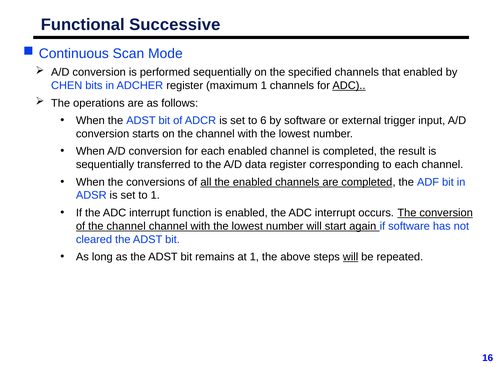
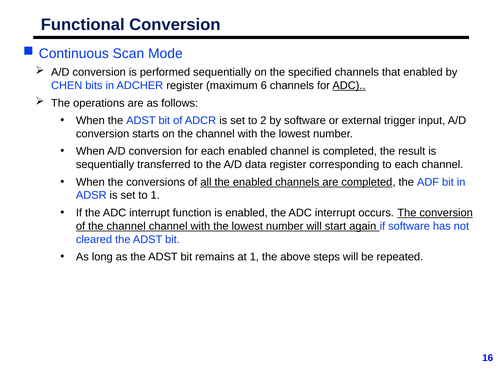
Functional Successive: Successive -> Conversion
maximum 1: 1 -> 6
6: 6 -> 2
will at (351, 256) underline: present -> none
